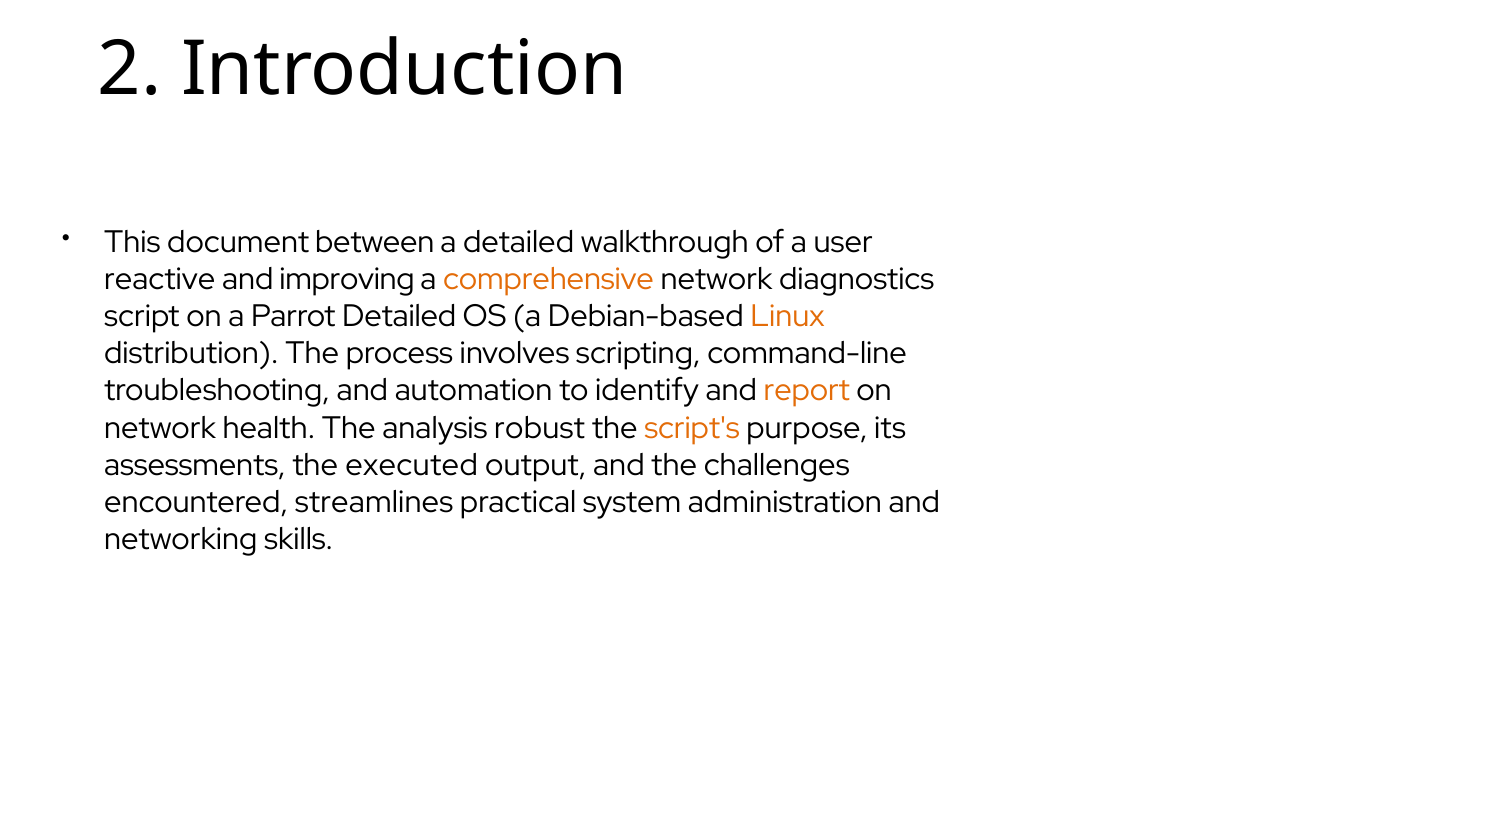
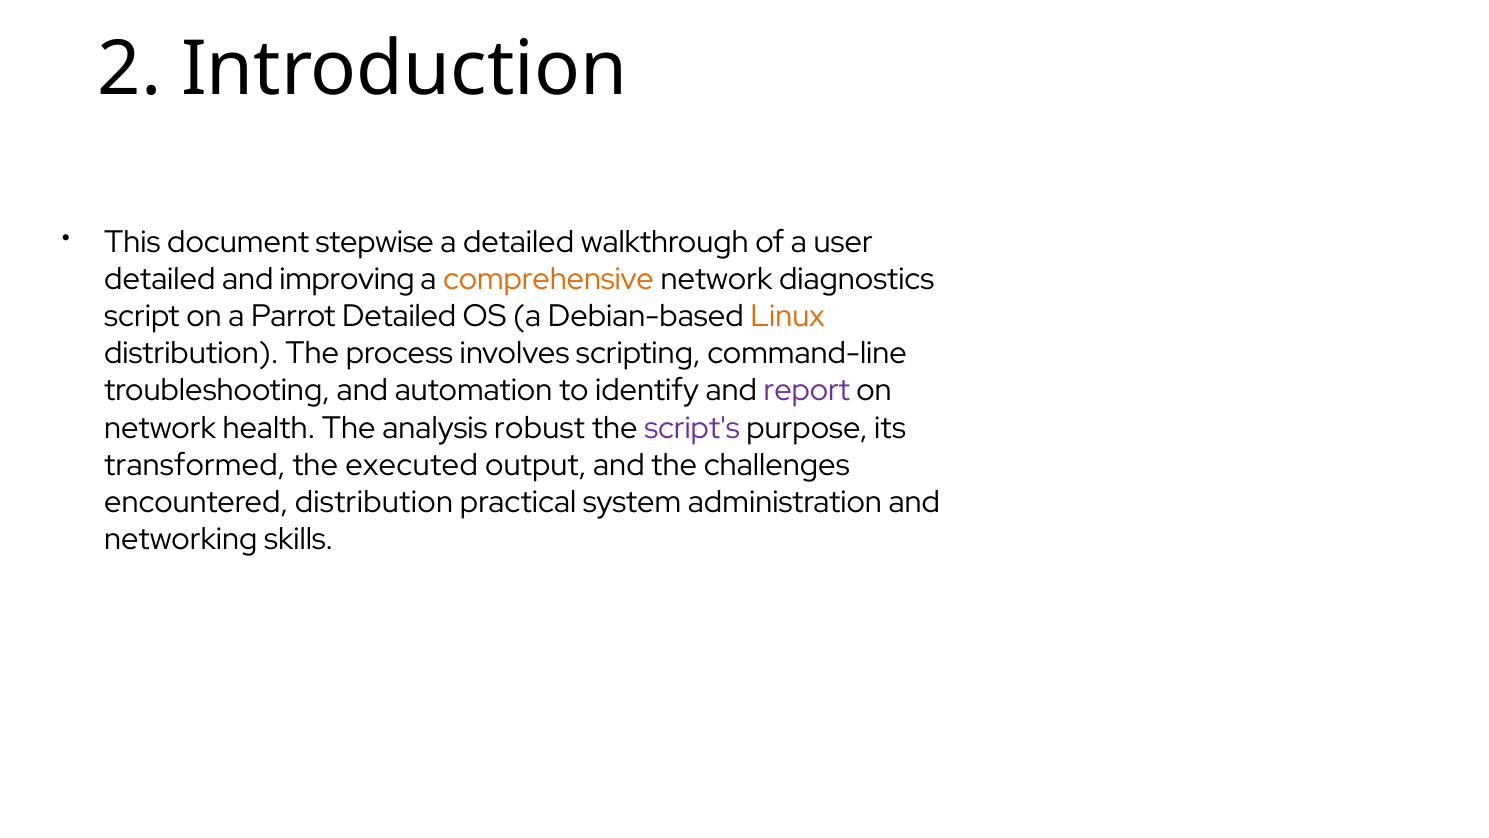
between: between -> stepwise
reactive at (160, 279): reactive -> detailed
report colour: orange -> purple
script's colour: orange -> purple
assessments: assessments -> transformed
encountered streamlines: streamlines -> distribution
